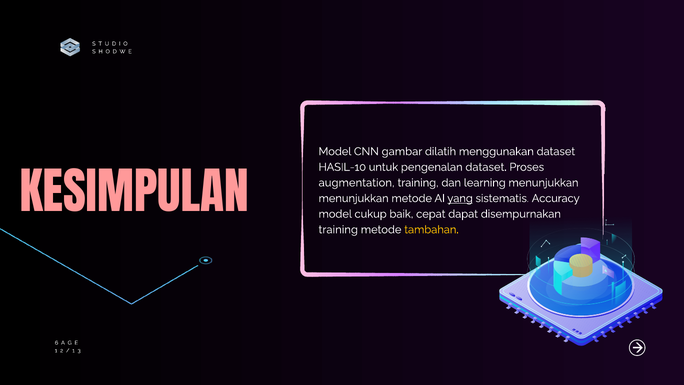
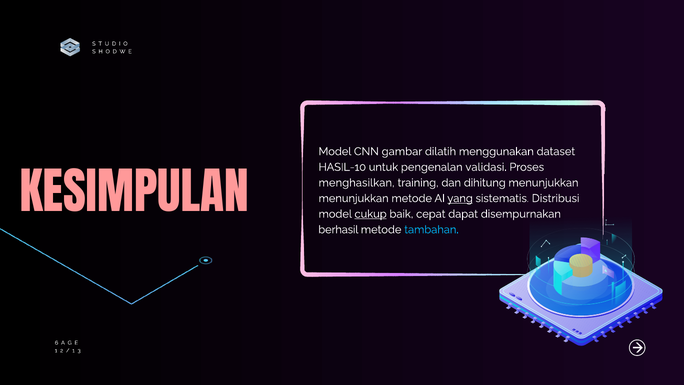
pengenalan dataset: dataset -> validasi
augmentation: augmentation -> menghasilkan
learning: learning -> dihitung
Accuracy: Accuracy -> Distribusi
cukup underline: none -> present
training at (338, 229): training -> berhasil
tambahan colour: yellow -> light blue
